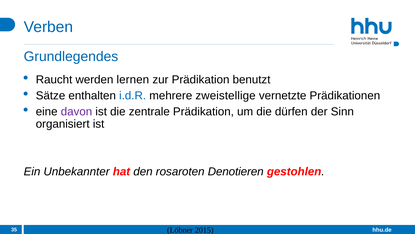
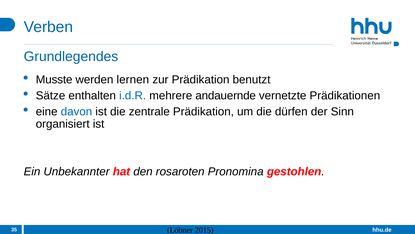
Raucht: Raucht -> Musste
zweistellige: zweistellige -> andauernde
davon colour: purple -> blue
Denotieren: Denotieren -> Pronomina
